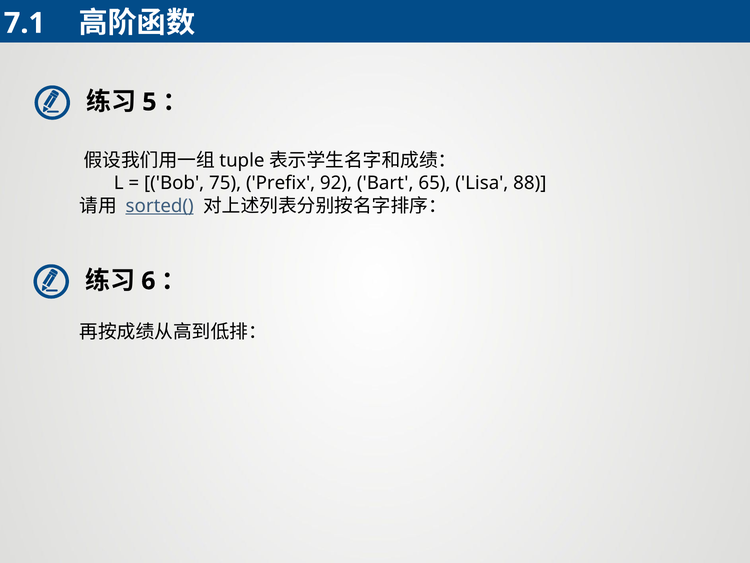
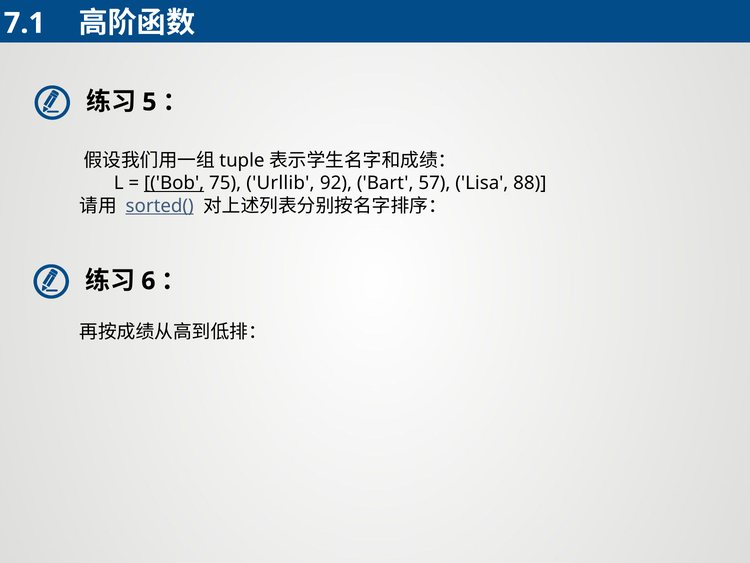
Bob underline: none -> present
Prefix: Prefix -> Urllib
65: 65 -> 57
